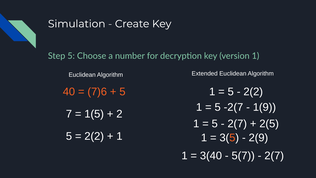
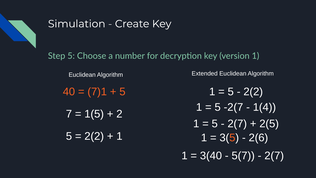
7)6: 7)6 -> 7)1
1(9: 1(9 -> 1(4
2(9: 2(9 -> 2(6
